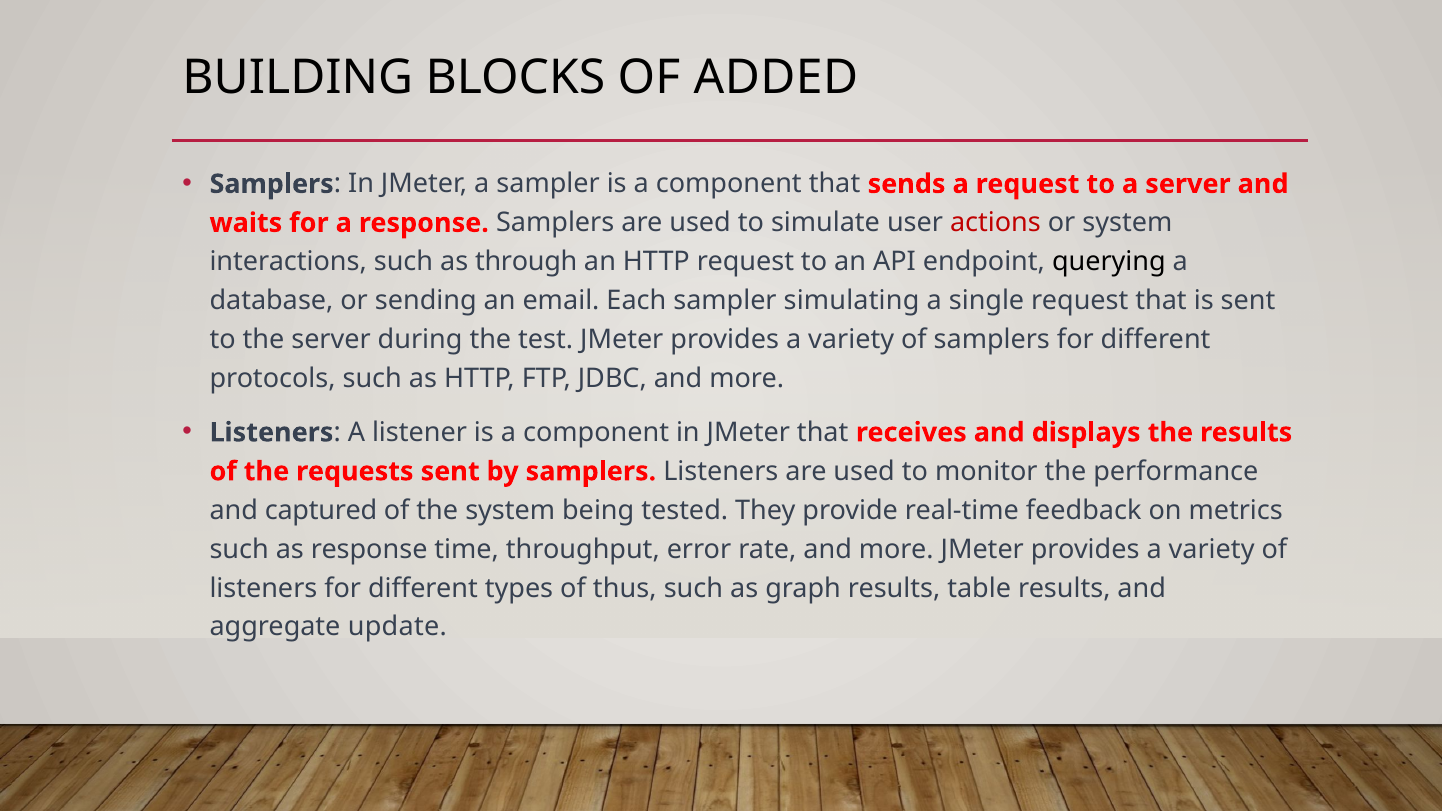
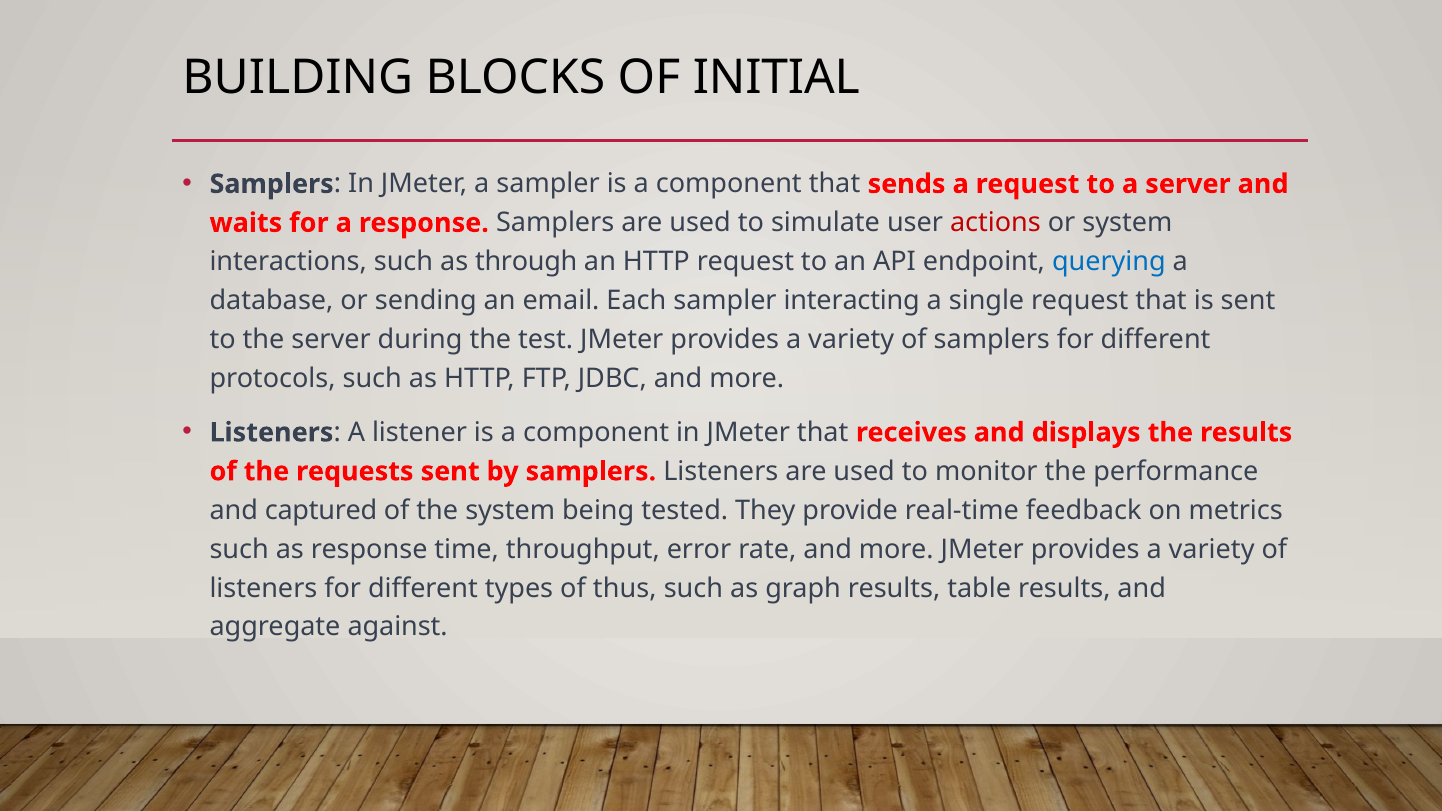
ADDED: ADDED -> INITIAL
querying colour: black -> blue
simulating: simulating -> interacting
update: update -> against
